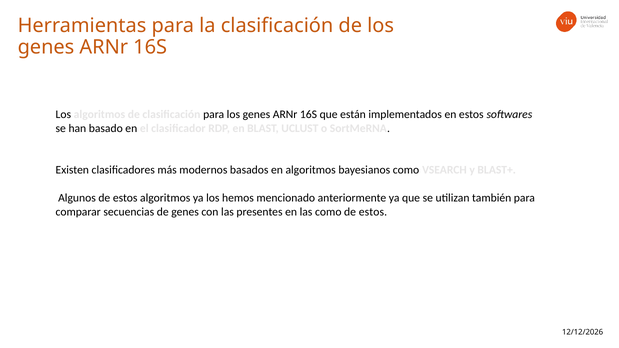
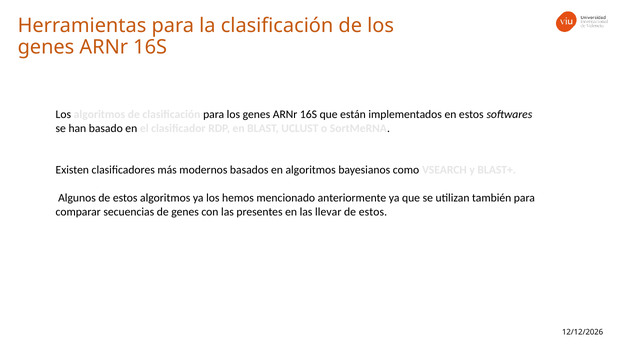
las como: como -> llevar
